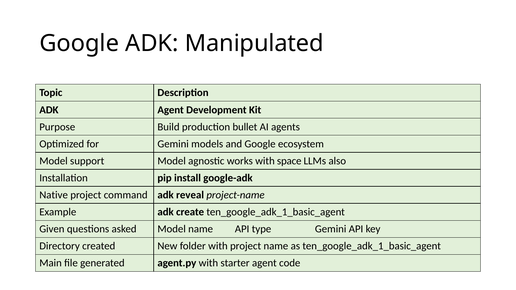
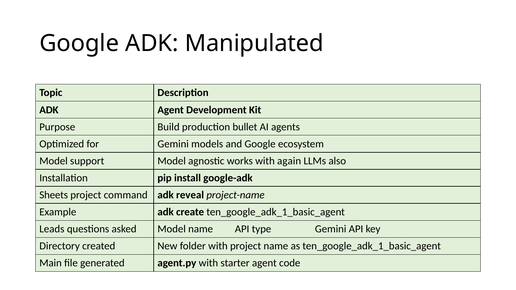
space: space -> again
Native: Native -> Sheets
Given: Given -> Leads
